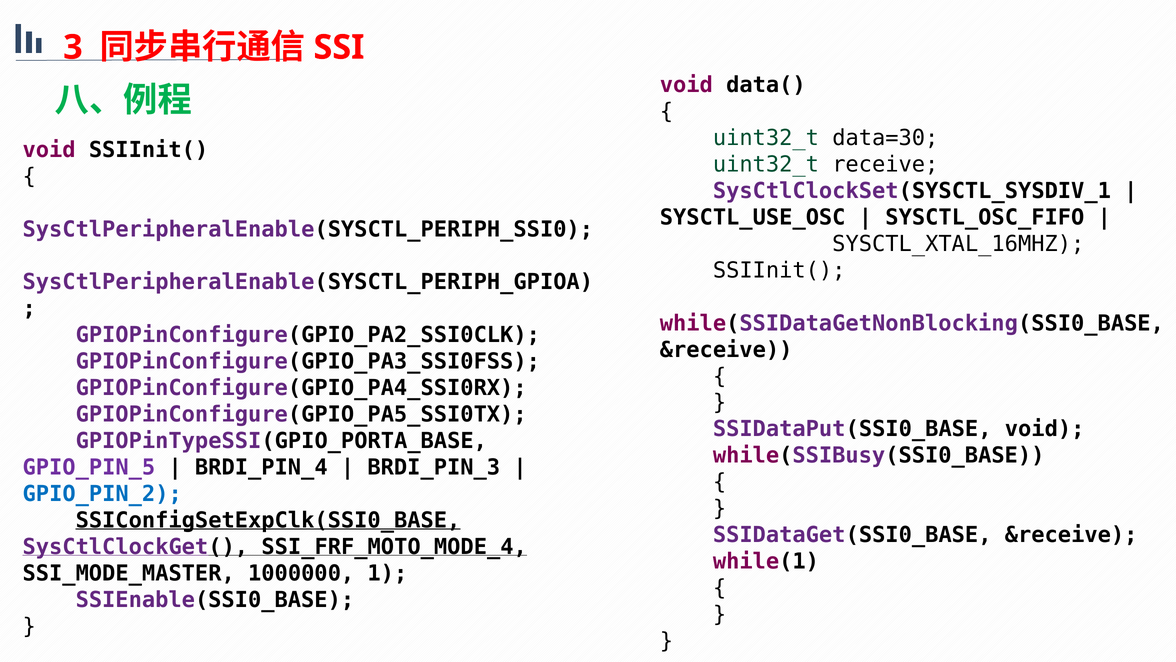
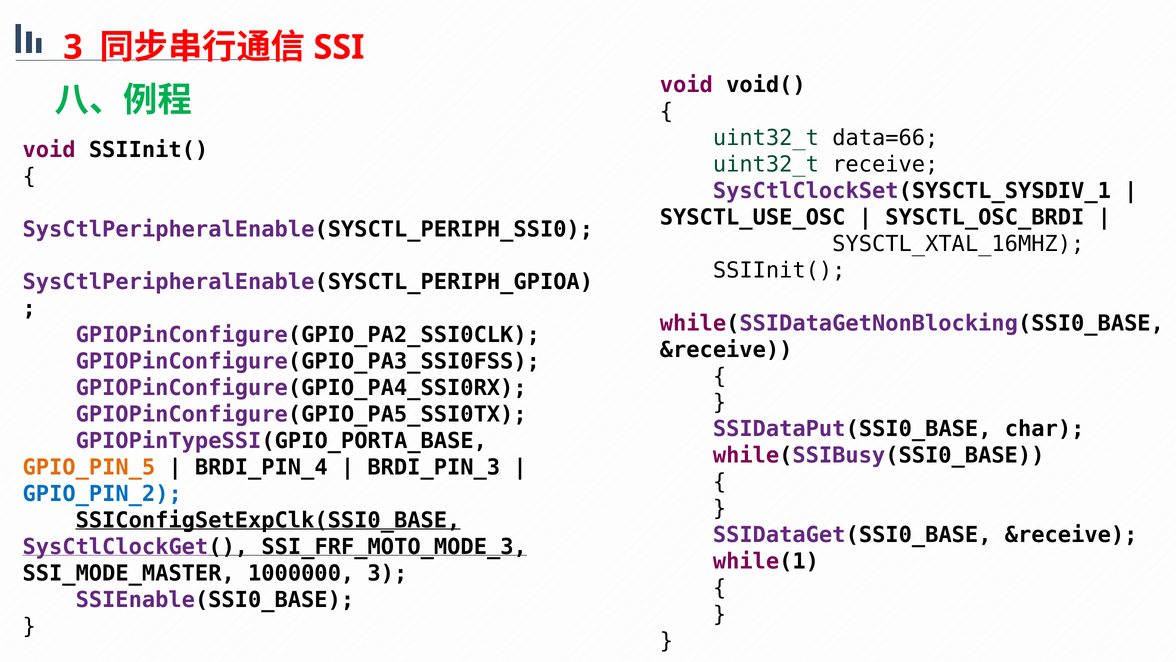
data(: data( -> void(
data=30: data=30 -> data=66
SYSCTL_OSC_FIFO: SYSCTL_OSC_FIFO -> SYSCTL_OSC_BRDI
SSIDataPut(SSI0_BASE void: void -> char
GPIO_PIN_5 colour: purple -> orange
SSI_FRF_MOTO_MODE_4: SSI_FRF_MOTO_MODE_4 -> SSI_FRF_MOTO_MODE_3
1000000 1: 1 -> 3
